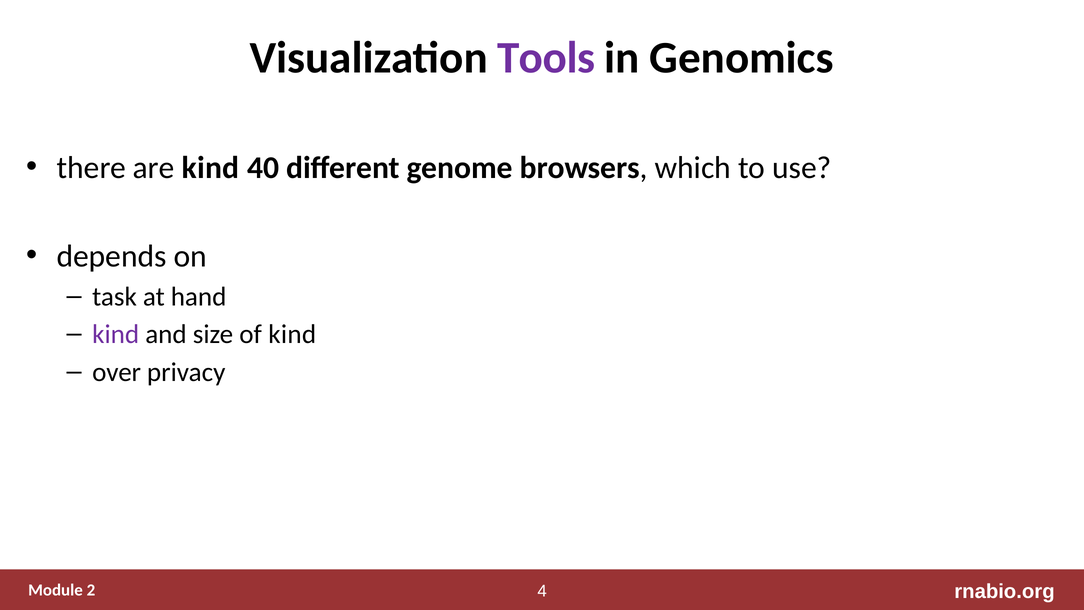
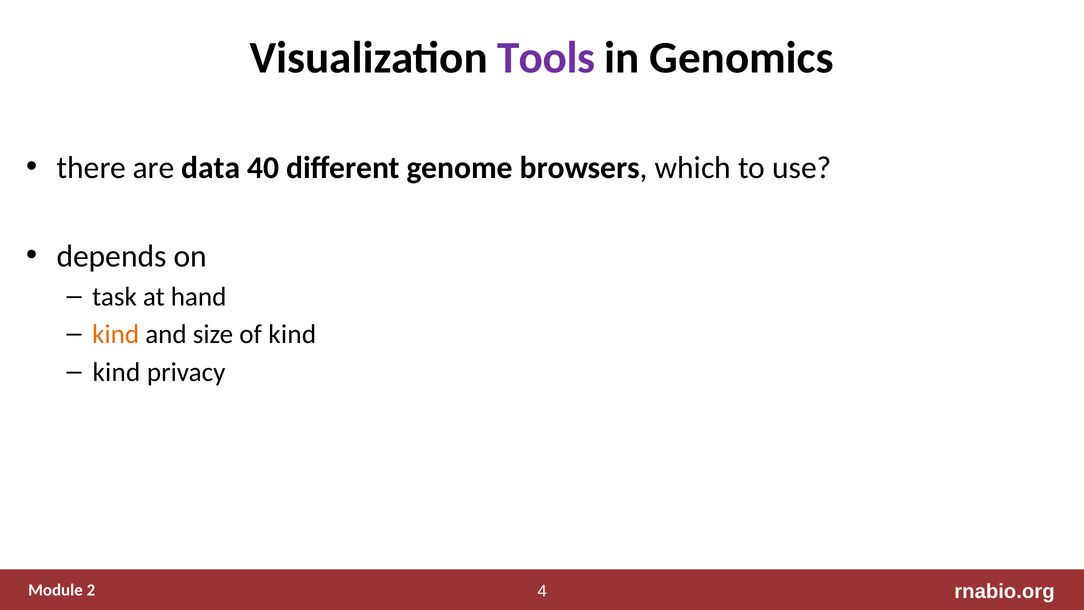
are kind: kind -> data
kind at (116, 334) colour: purple -> orange
over at (117, 372): over -> kind
